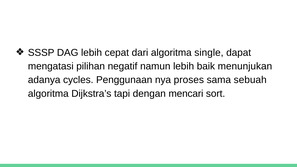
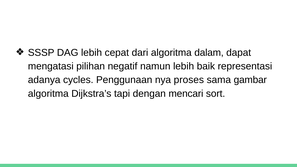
single: single -> dalam
menunjukan: menunjukan -> representasi
sebuah: sebuah -> gambar
